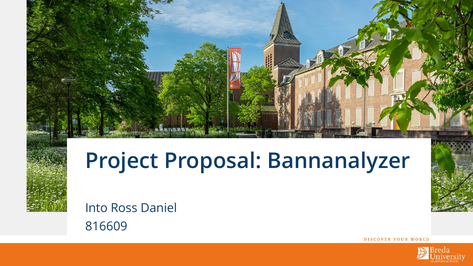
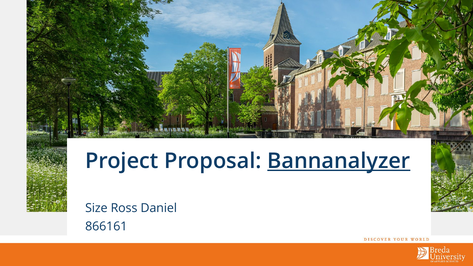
Bannanalyzer underline: none -> present
Into: Into -> Size
816609: 816609 -> 866161
